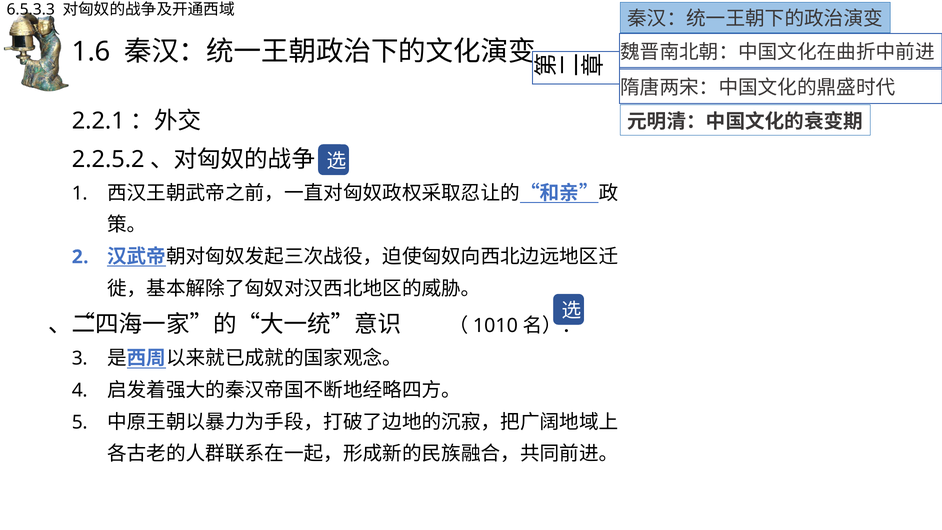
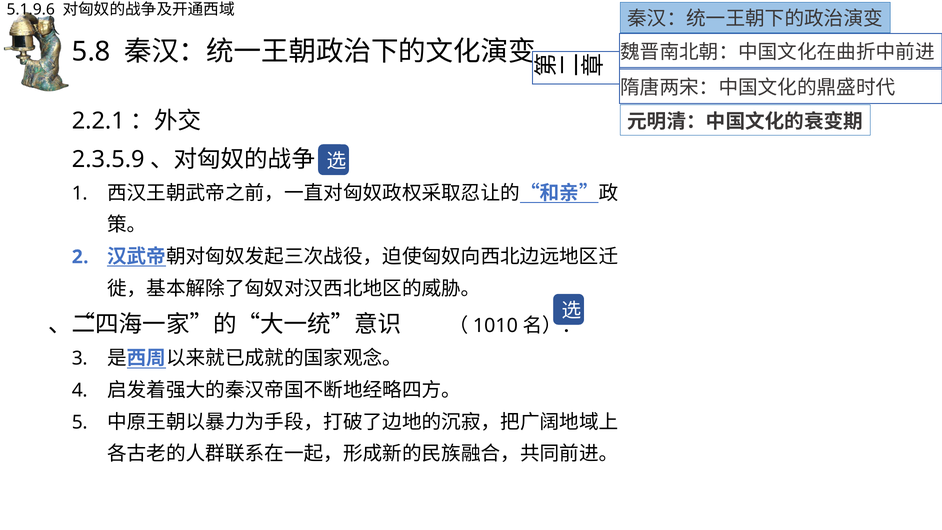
6.5.3.3: 6.5.3.3 -> 5.1.9.6
1.6: 1.6 -> 5.8
2.2.5.2: 2.2.5.2 -> 2.3.5.9
